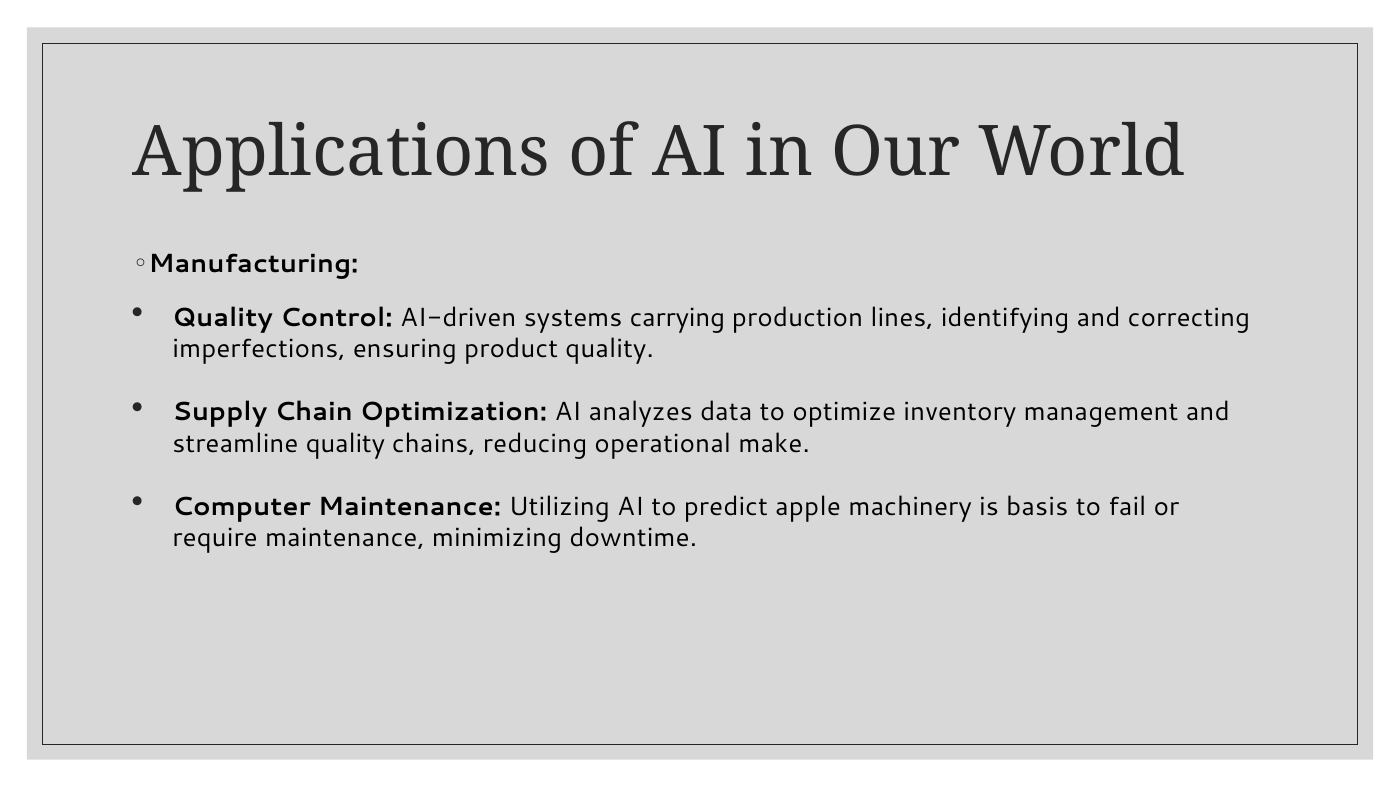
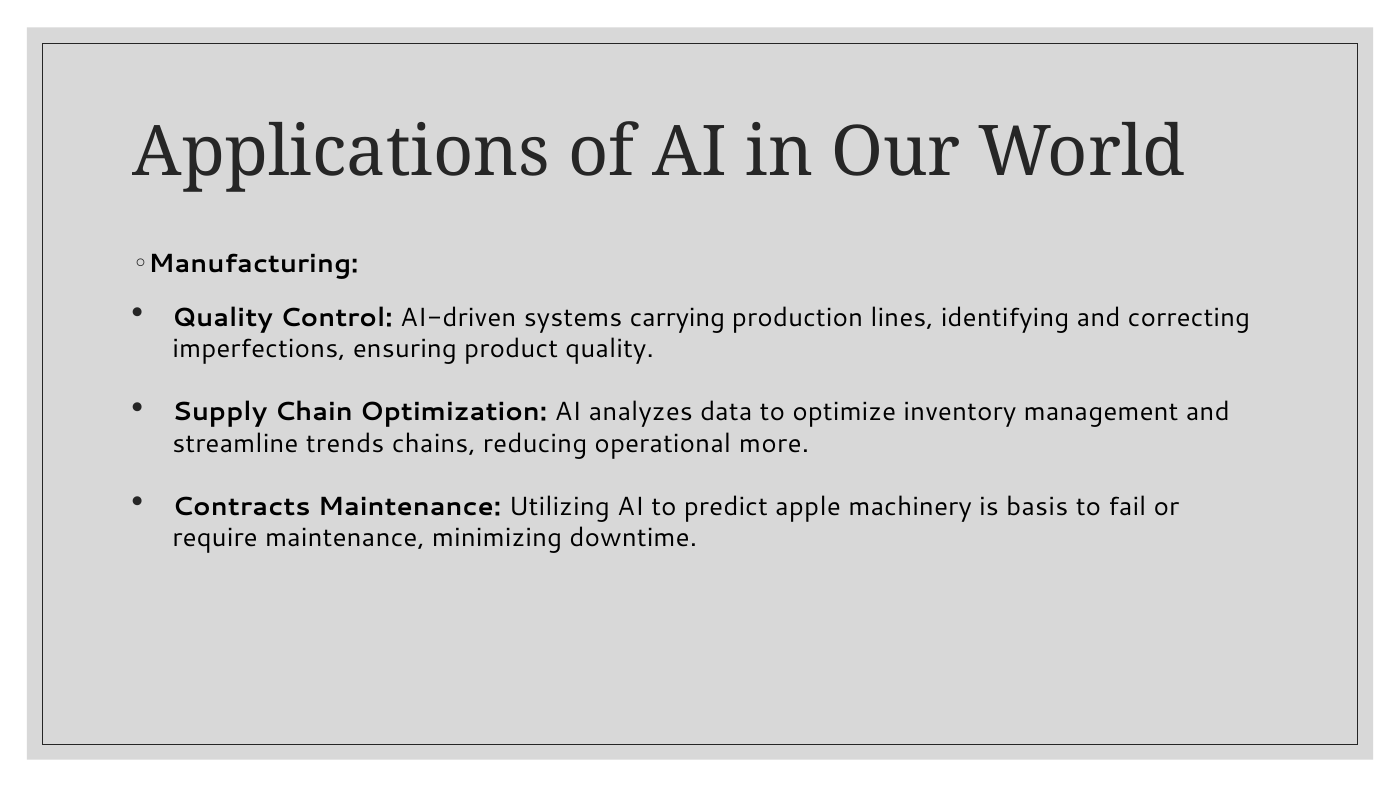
streamline quality: quality -> trends
make: make -> more
Computer: Computer -> Contracts
